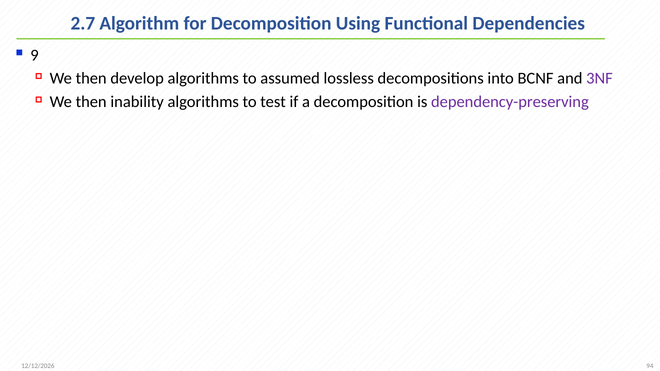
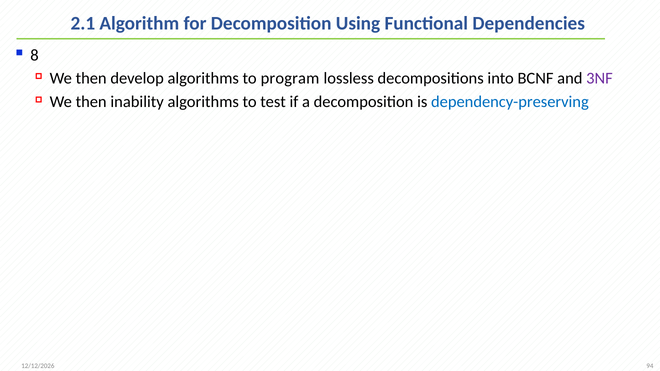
2.7: 2.7 -> 2.1
9: 9 -> 8
assumed: assumed -> program
dependency-preserving colour: purple -> blue
